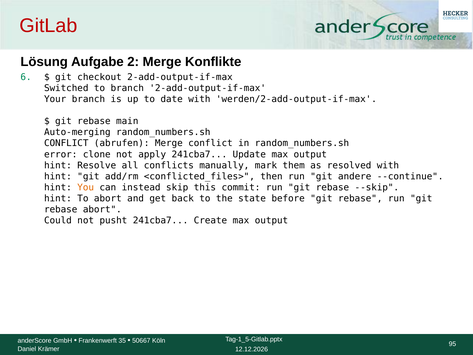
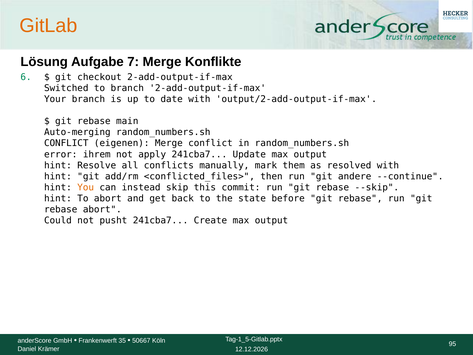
GitLab colour: red -> orange
2: 2 -> 7
werden/2-add-output-if-max: werden/2-add-output-if-max -> output/2-add-output-if-max
abrufen: abrufen -> eigenen
clone: clone -> ihrem
